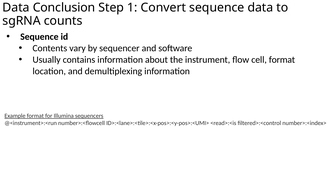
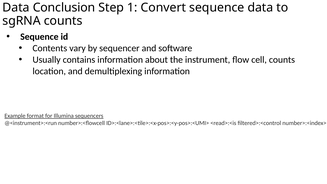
cell format: format -> counts
